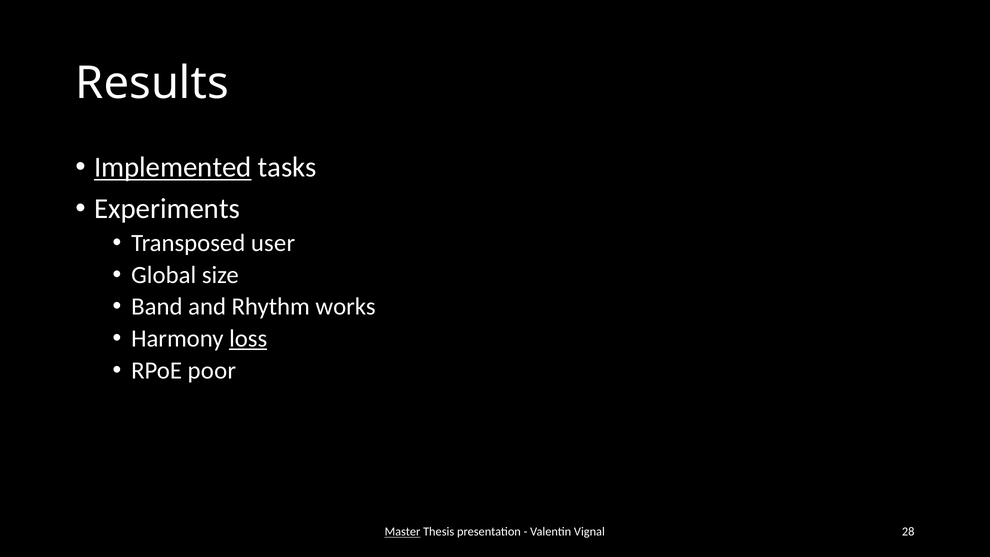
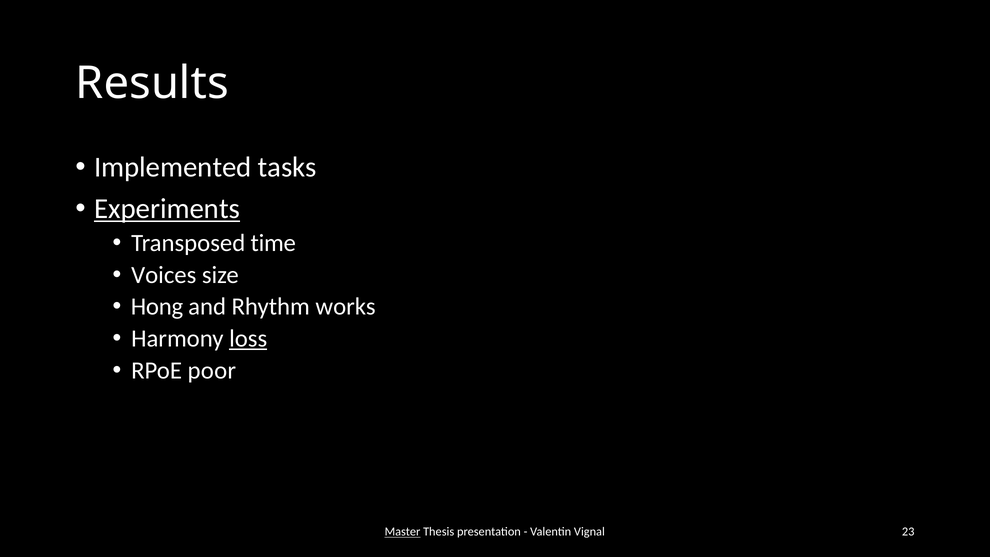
Implemented underline: present -> none
Experiments underline: none -> present
user: user -> time
Global: Global -> Voices
Band: Band -> Hong
28: 28 -> 23
